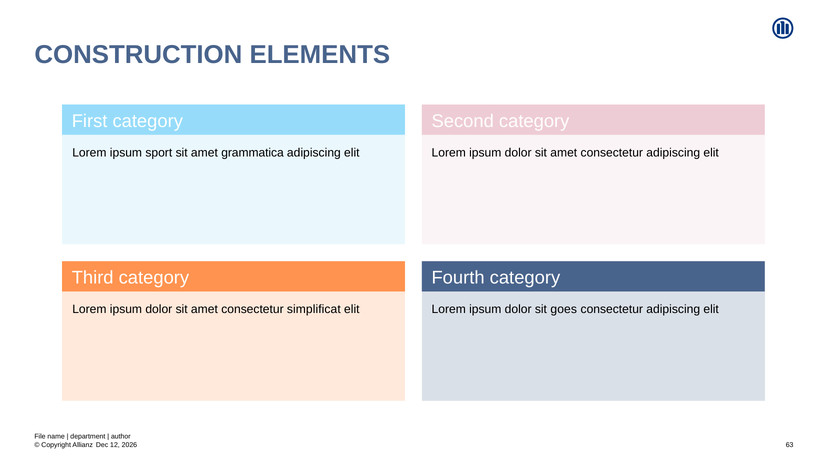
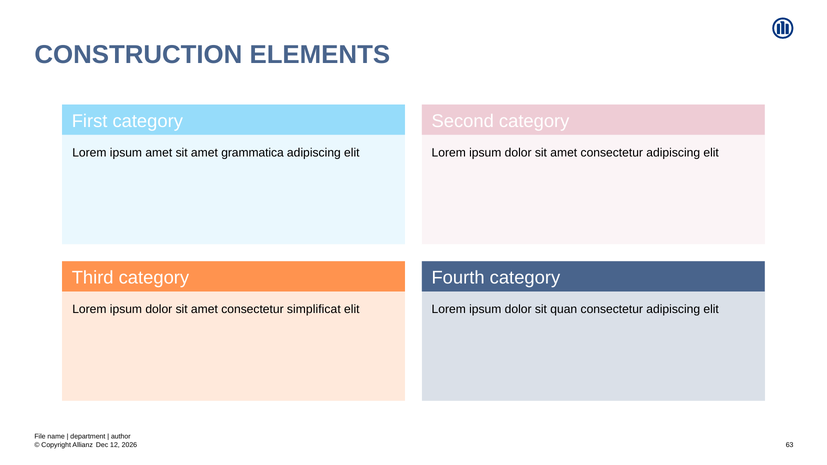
ipsum sport: sport -> amet
goes: goes -> quan
